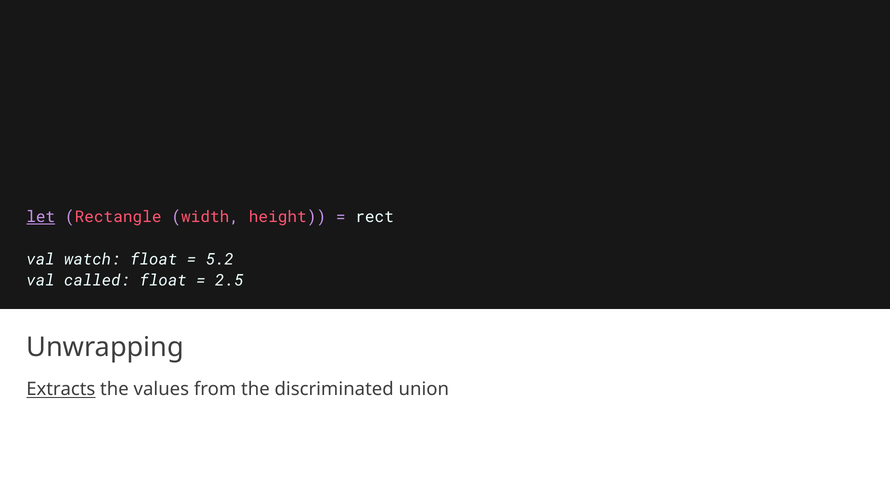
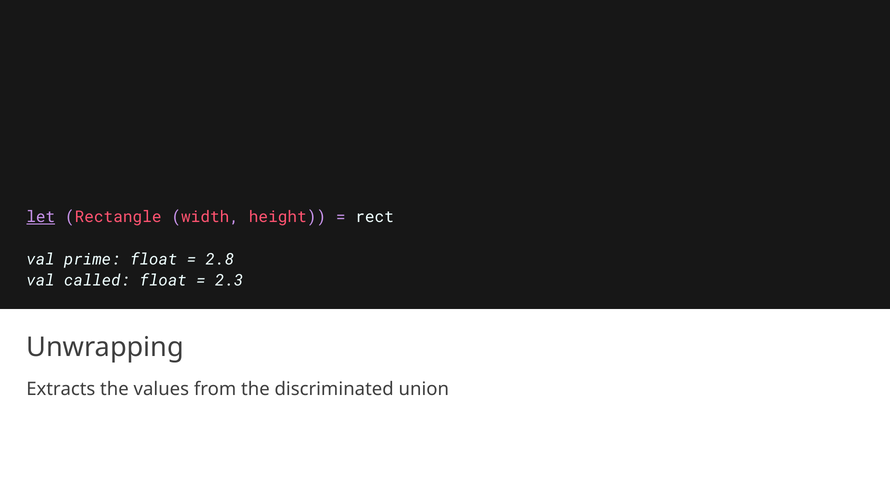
watch: watch -> prime
5.2: 5.2 -> 2.8
2.5: 2.5 -> 2.3
Extracts underline: present -> none
